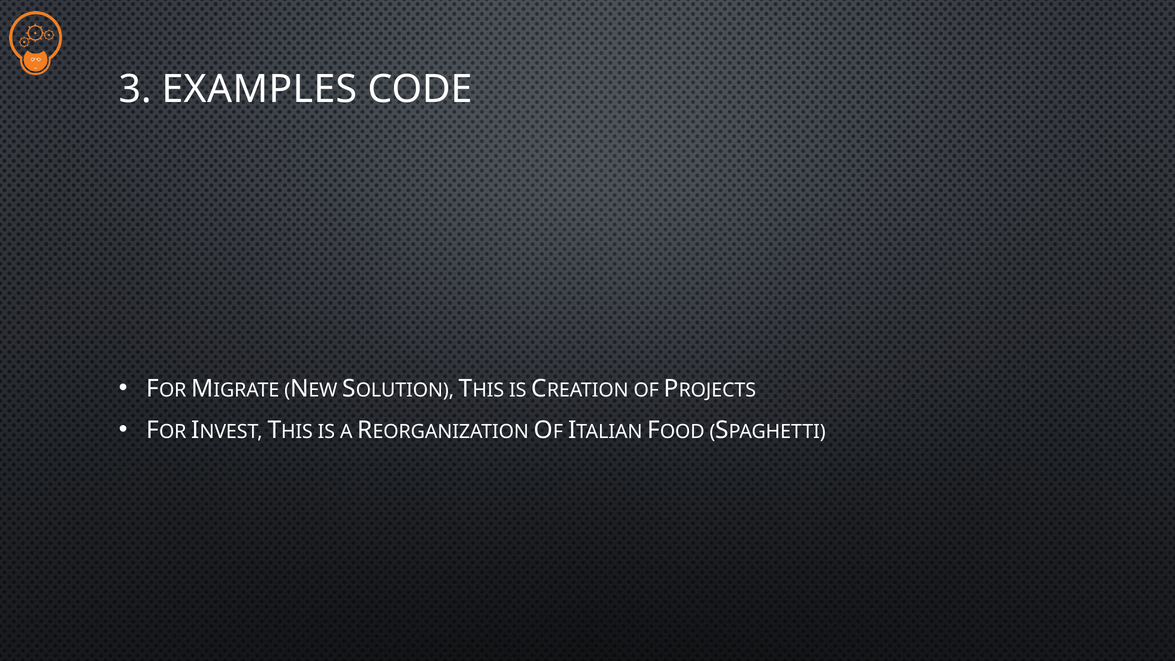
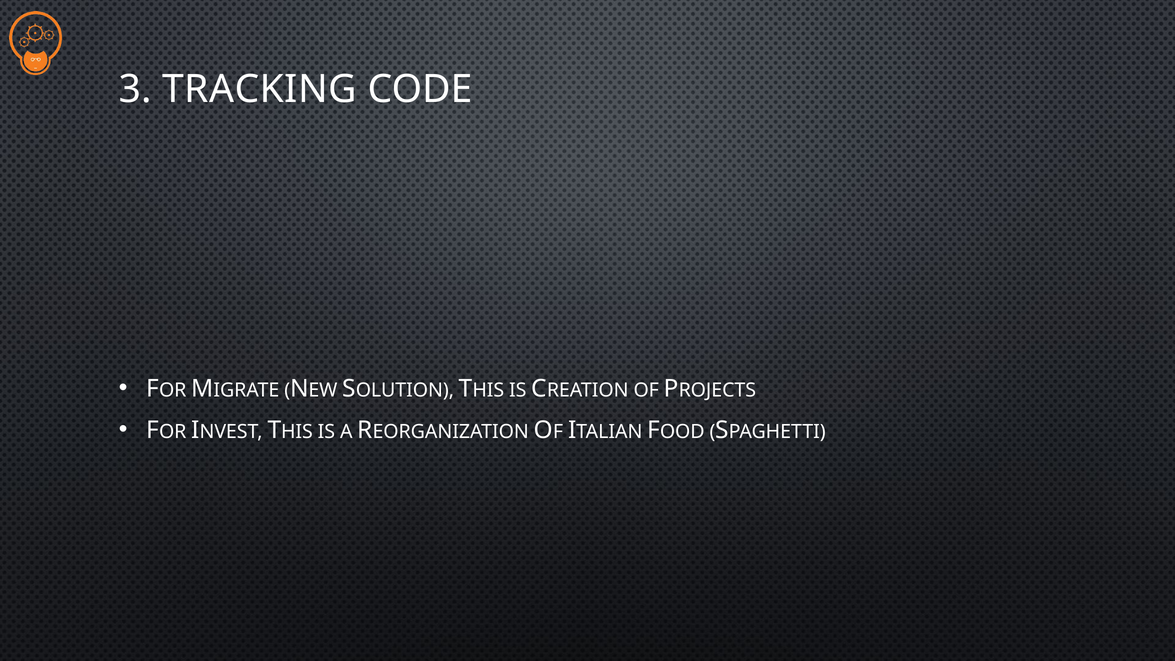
EXAMPLES: EXAMPLES -> TRACKING
